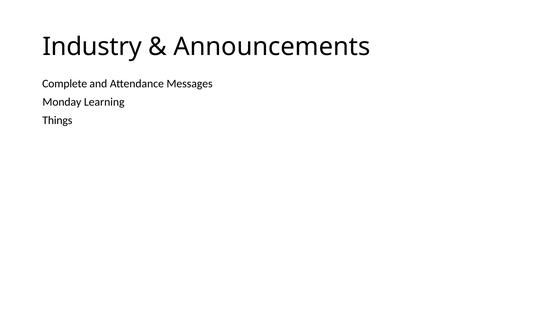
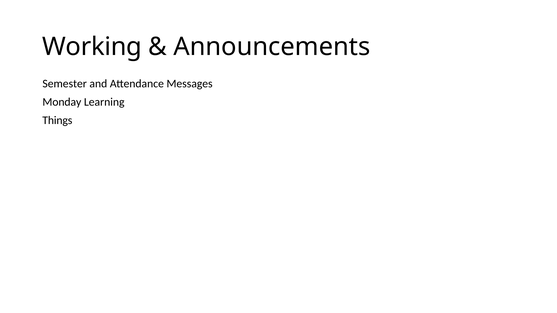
Industry: Industry -> Working
Complete: Complete -> Semester
